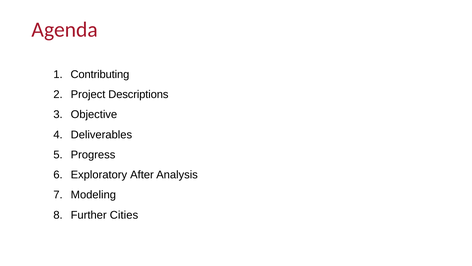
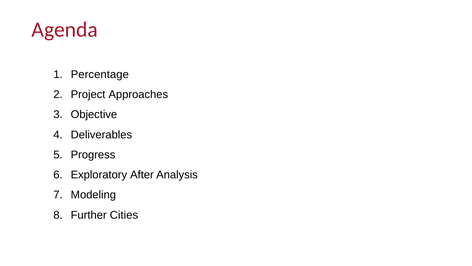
Contributing: Contributing -> Percentage
Descriptions: Descriptions -> Approaches
